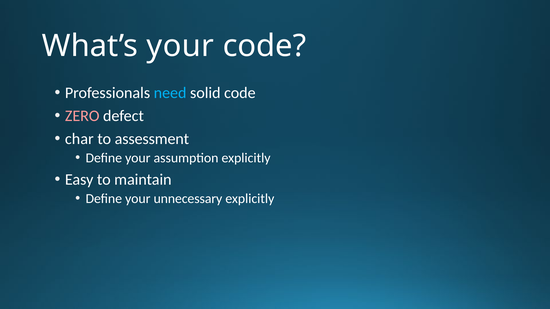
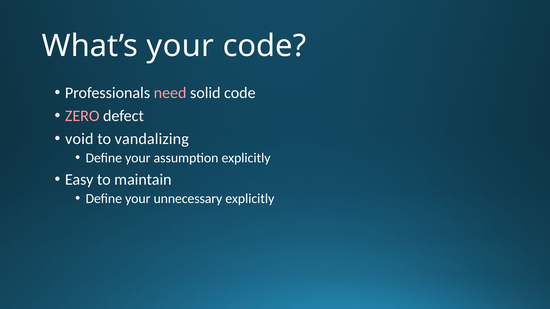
need colour: light blue -> pink
char: char -> void
assessment: assessment -> vandalizing
